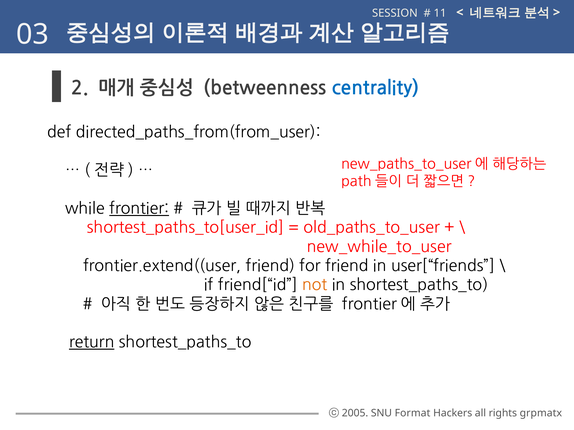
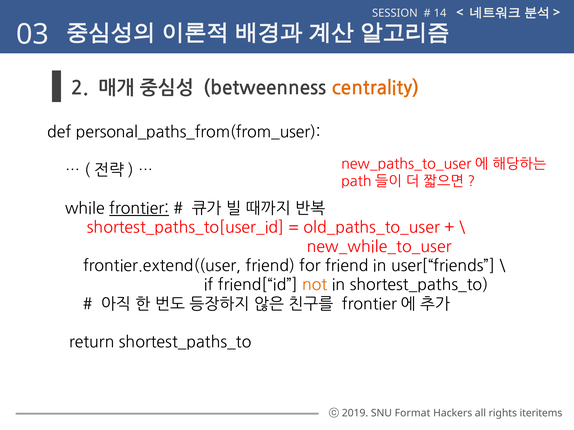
11: 11 -> 14
centrality colour: blue -> orange
directed_paths_from(from_user: directed_paths_from(from_user -> personal_paths_from(from_user
return underline: present -> none
2005: 2005 -> 2019
grpmatx: grpmatx -> iteritems
